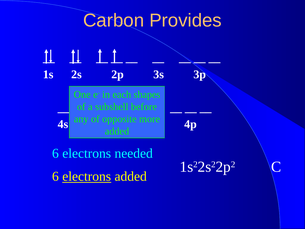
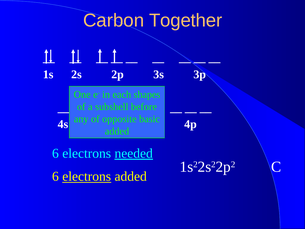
Provides: Provides -> Together
more: more -> basic
needed underline: none -> present
